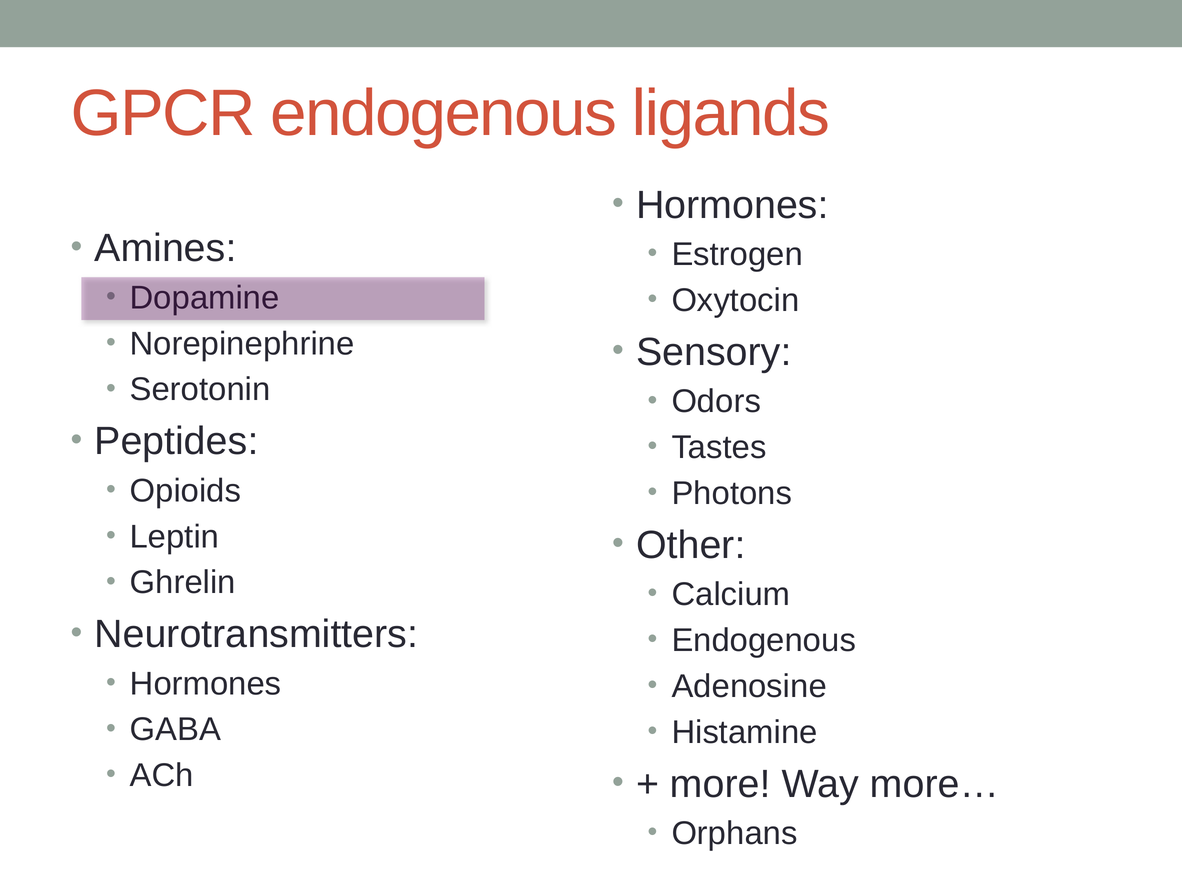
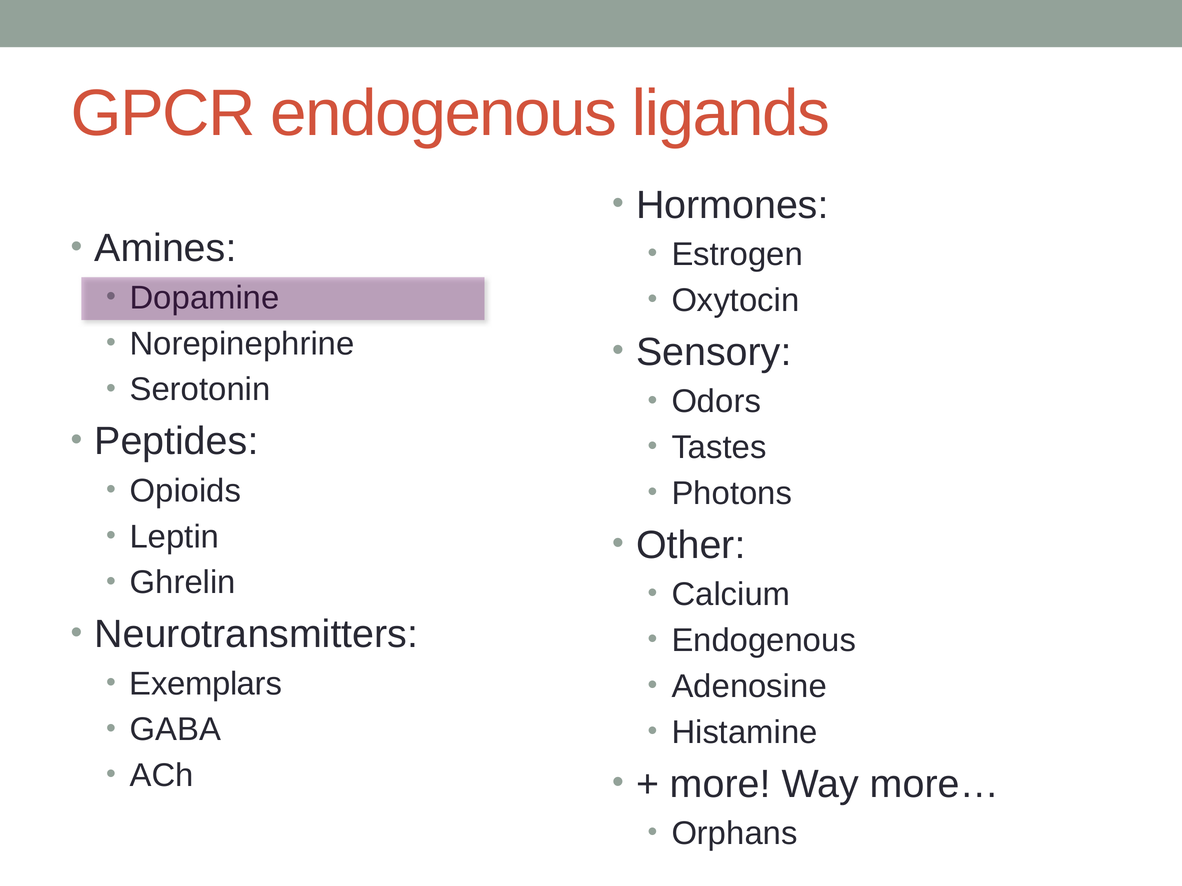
Hormones at (206, 684): Hormones -> Exemplars
